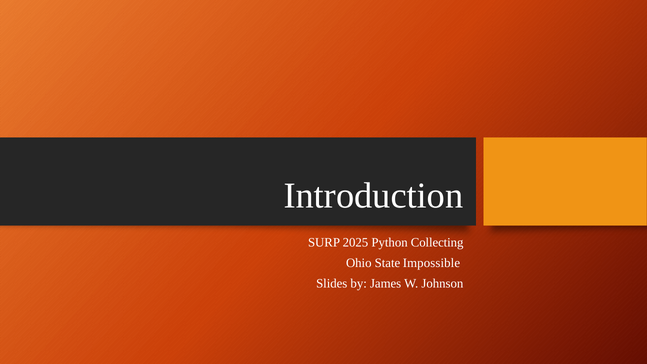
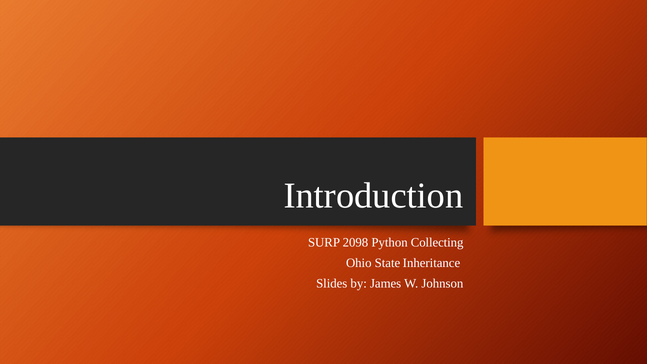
2025: 2025 -> 2098
Impossible: Impossible -> Inheritance
